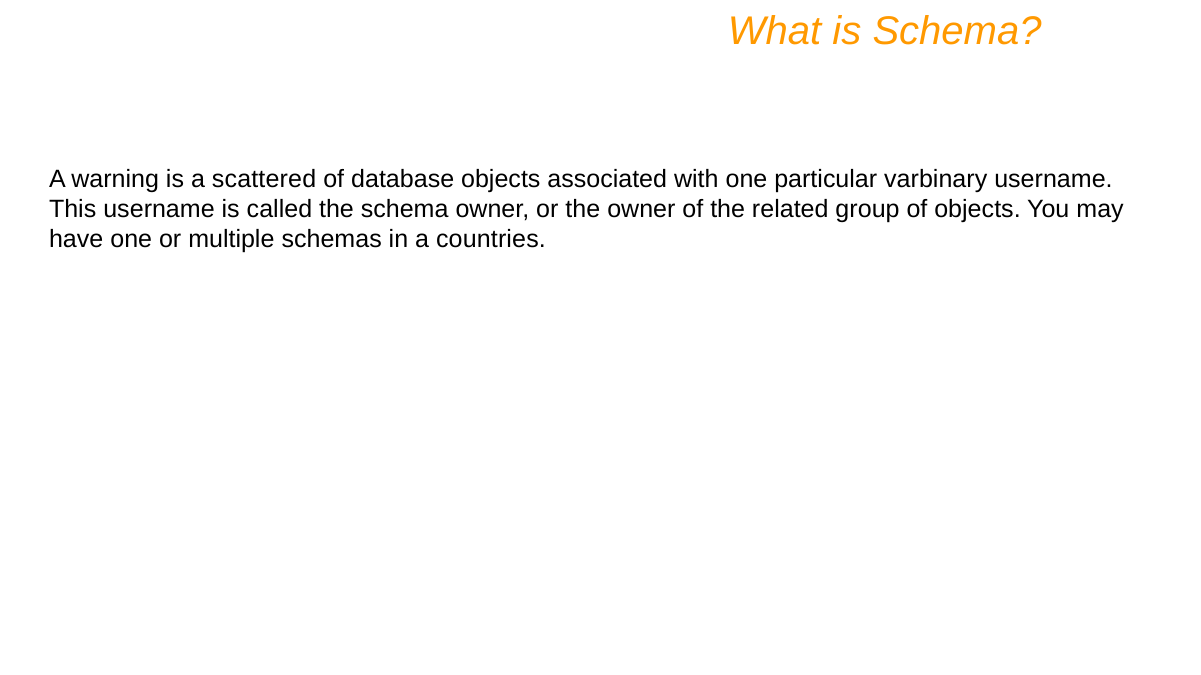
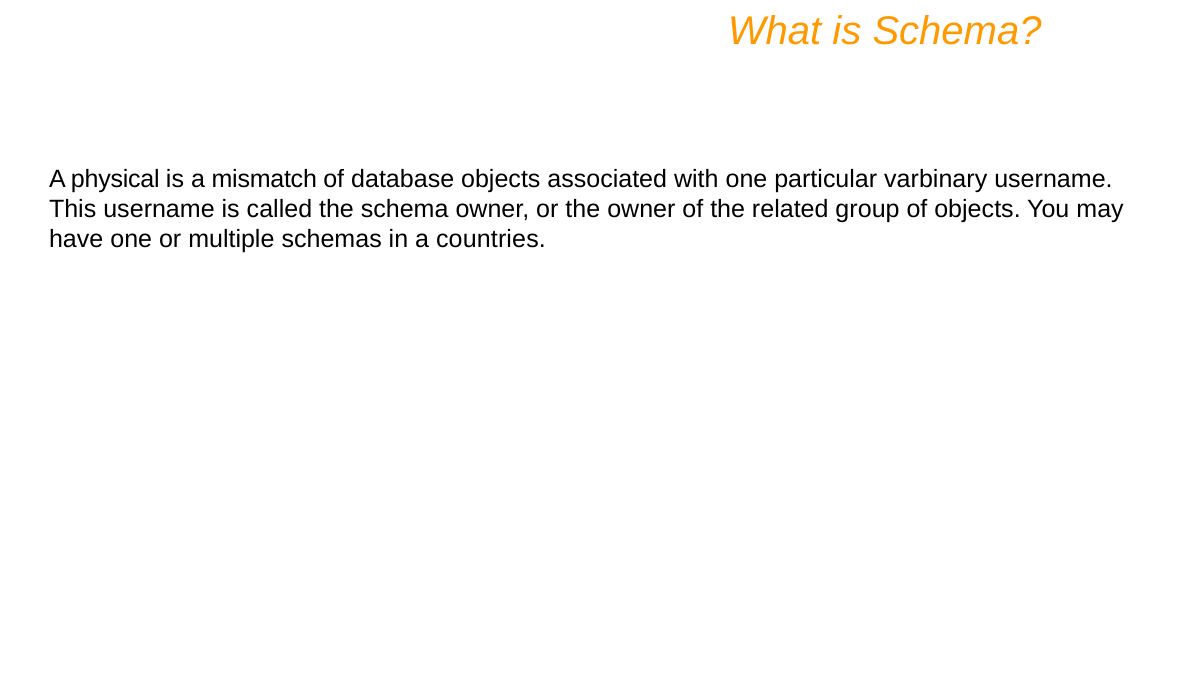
warning: warning -> physical
scattered: scattered -> mismatch
